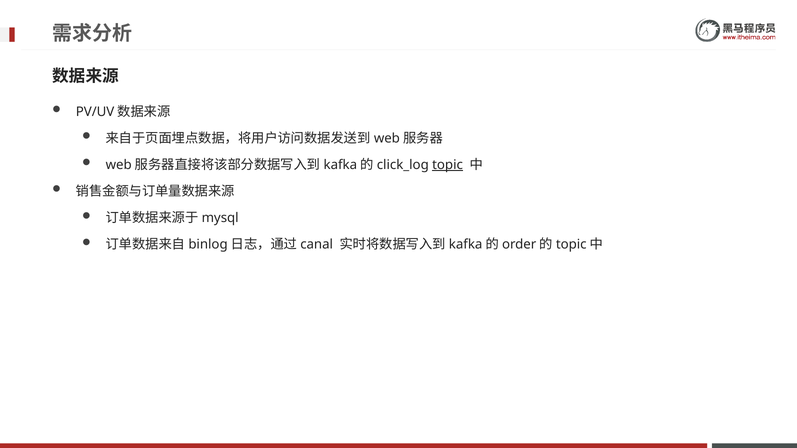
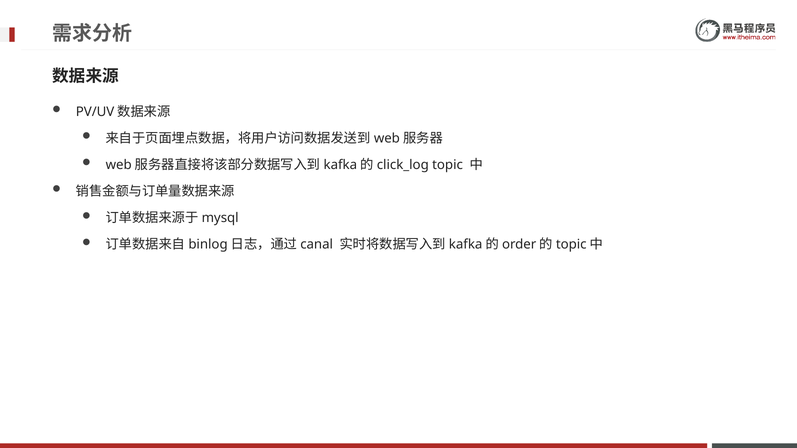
topic underline: present -> none
